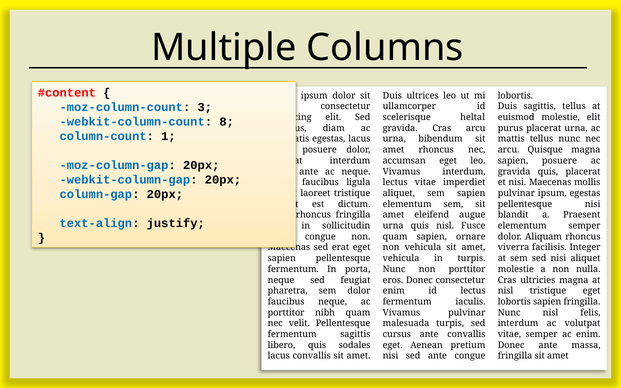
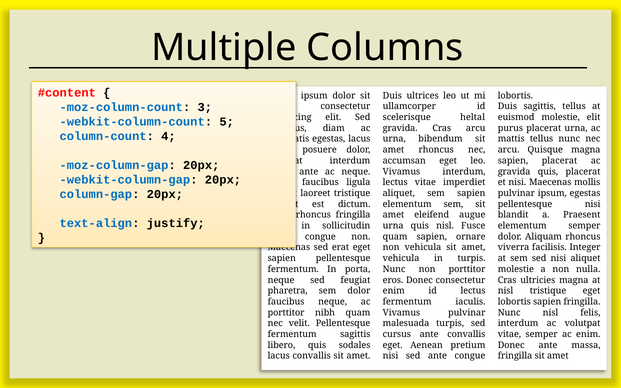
8: 8 -> 5
1: 1 -> 4
sapien posuere: posuere -> placerat
